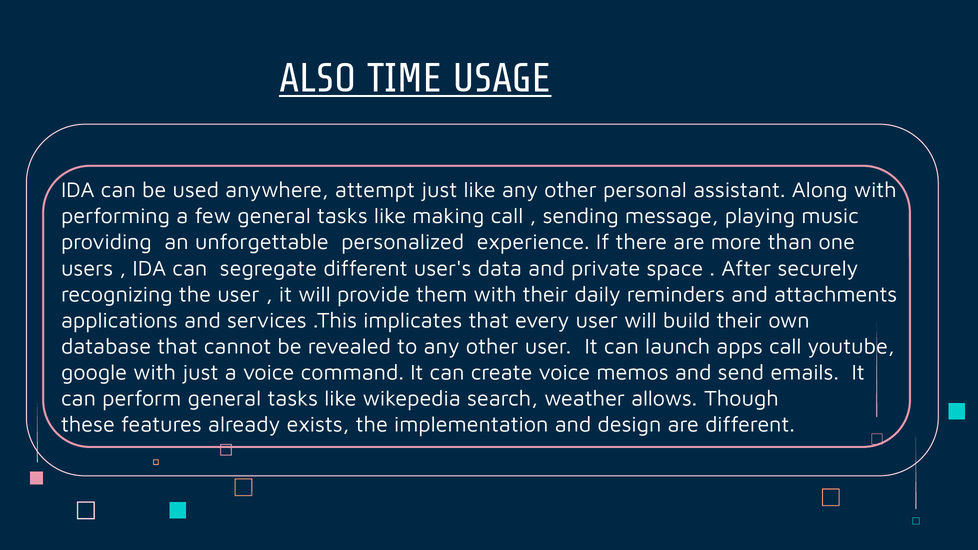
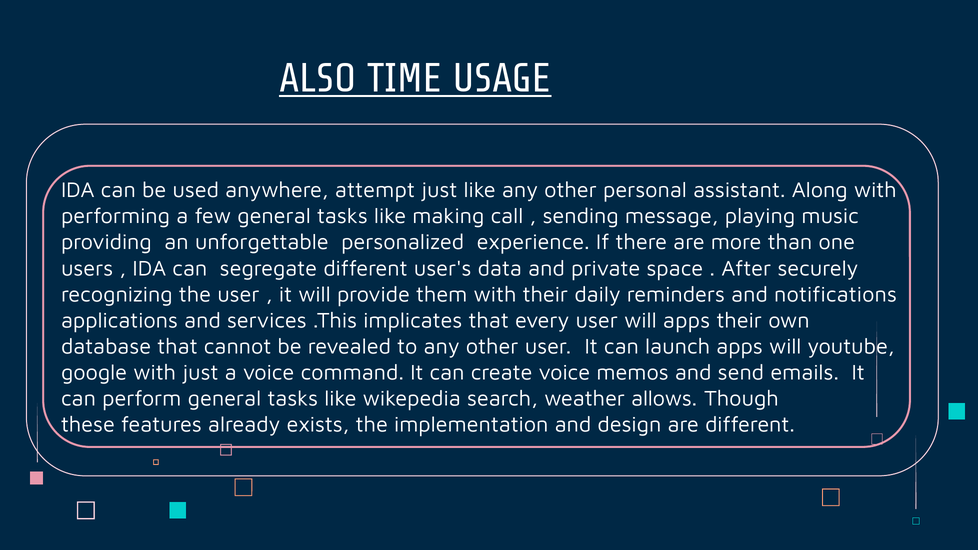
attachments: attachments -> notifications
will build: build -> apps
apps call: call -> will
